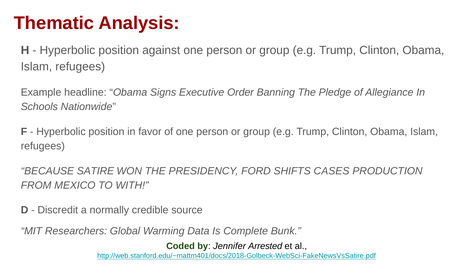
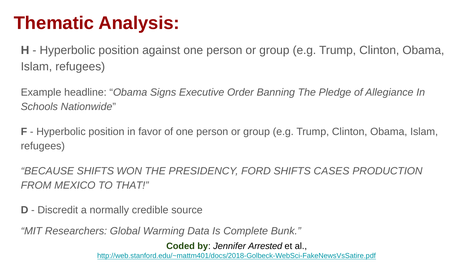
BECAUSE SATIRE: SATIRE -> SHIFTS
WITH: WITH -> THAT
